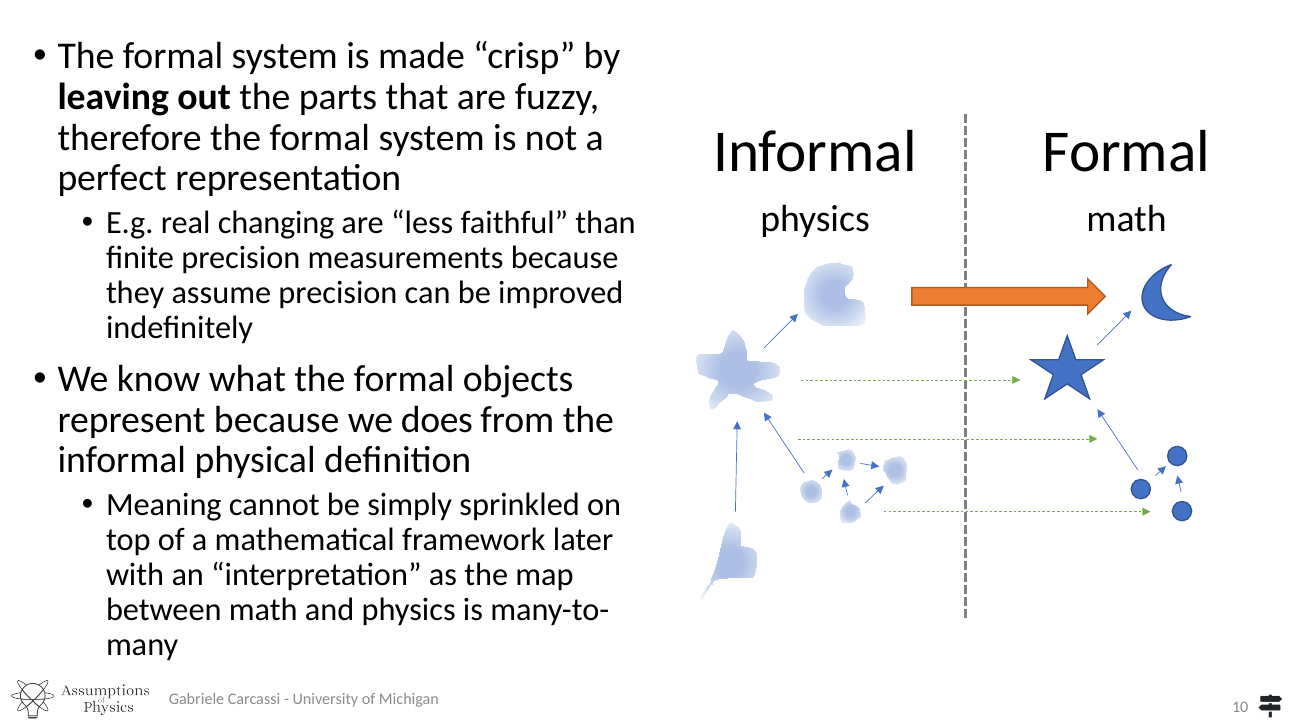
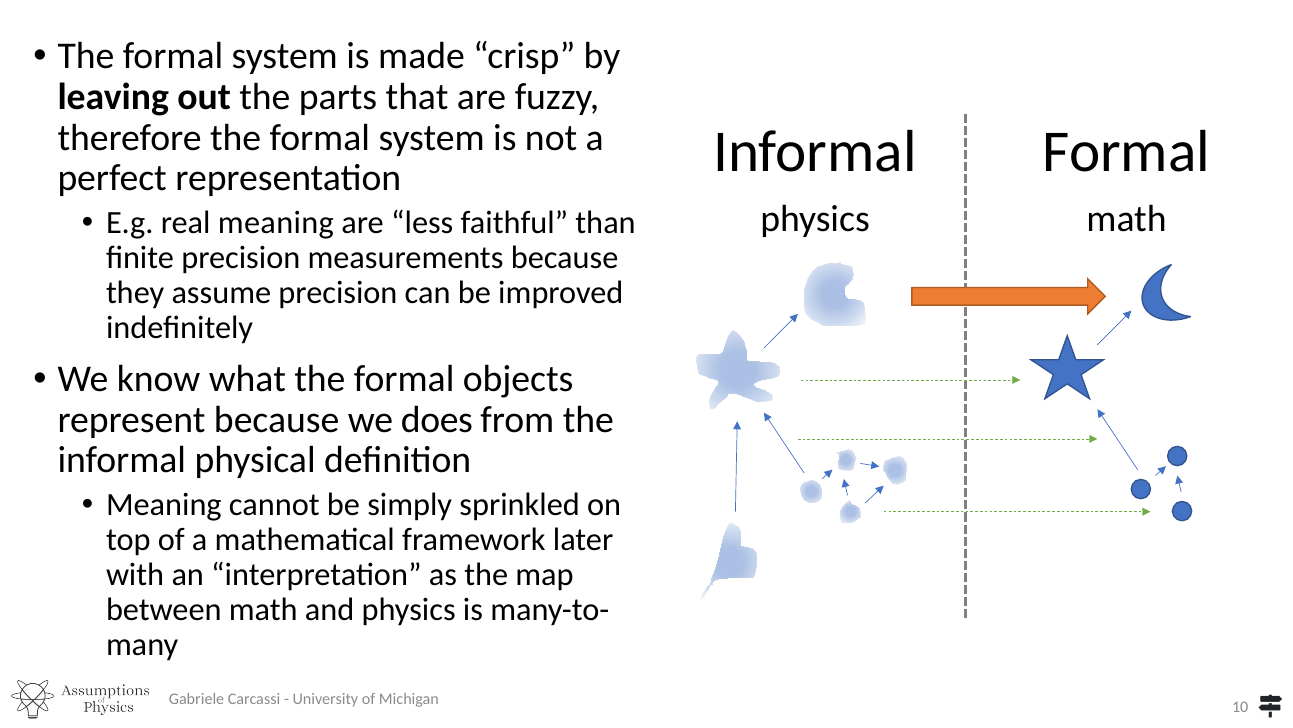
real changing: changing -> meaning
